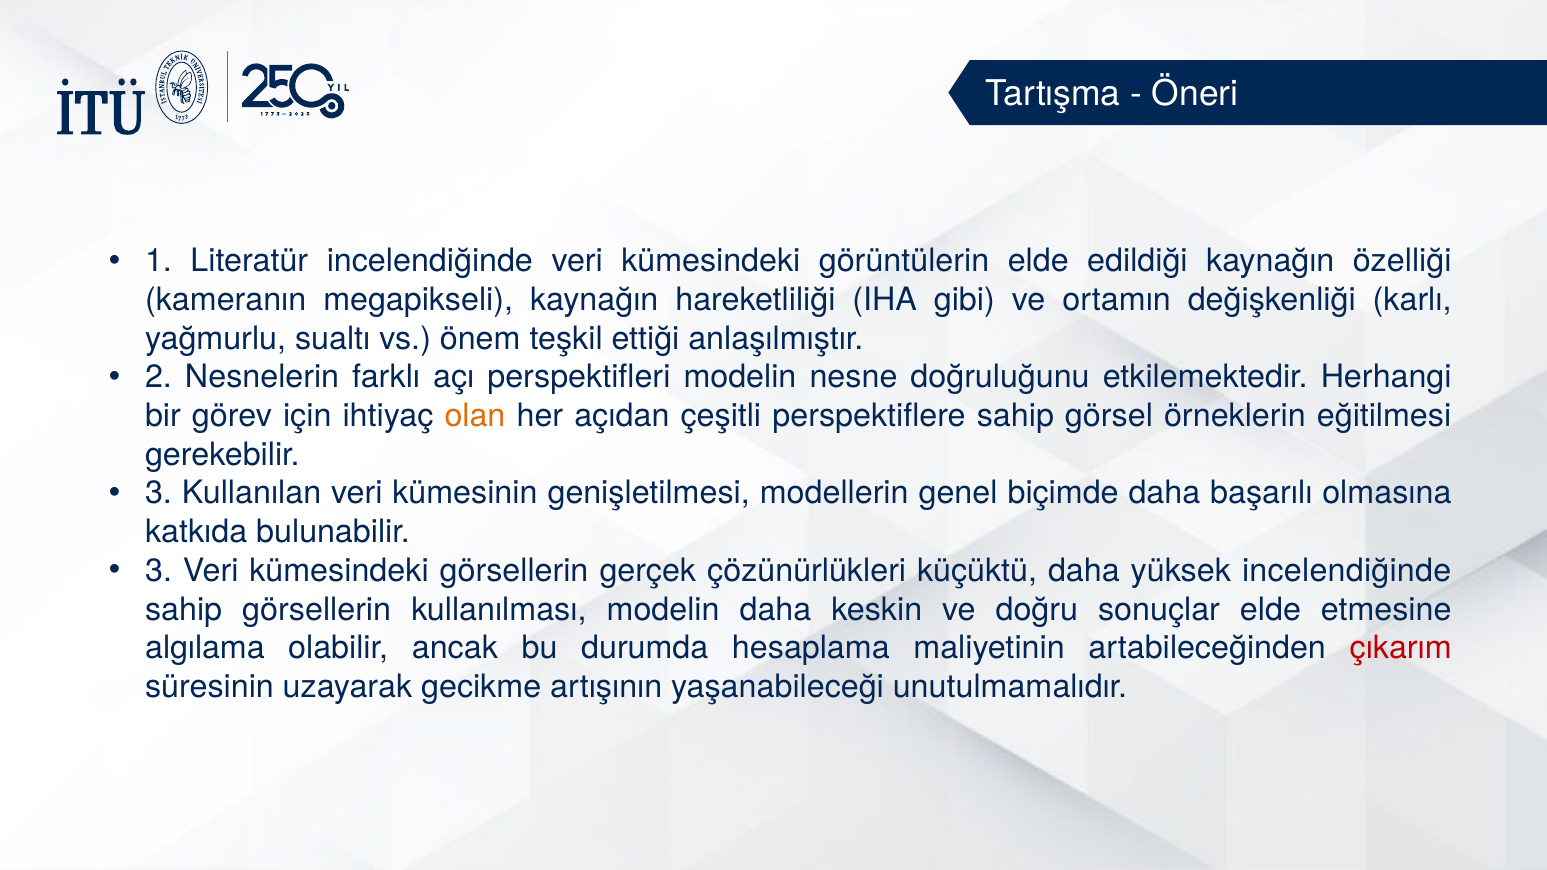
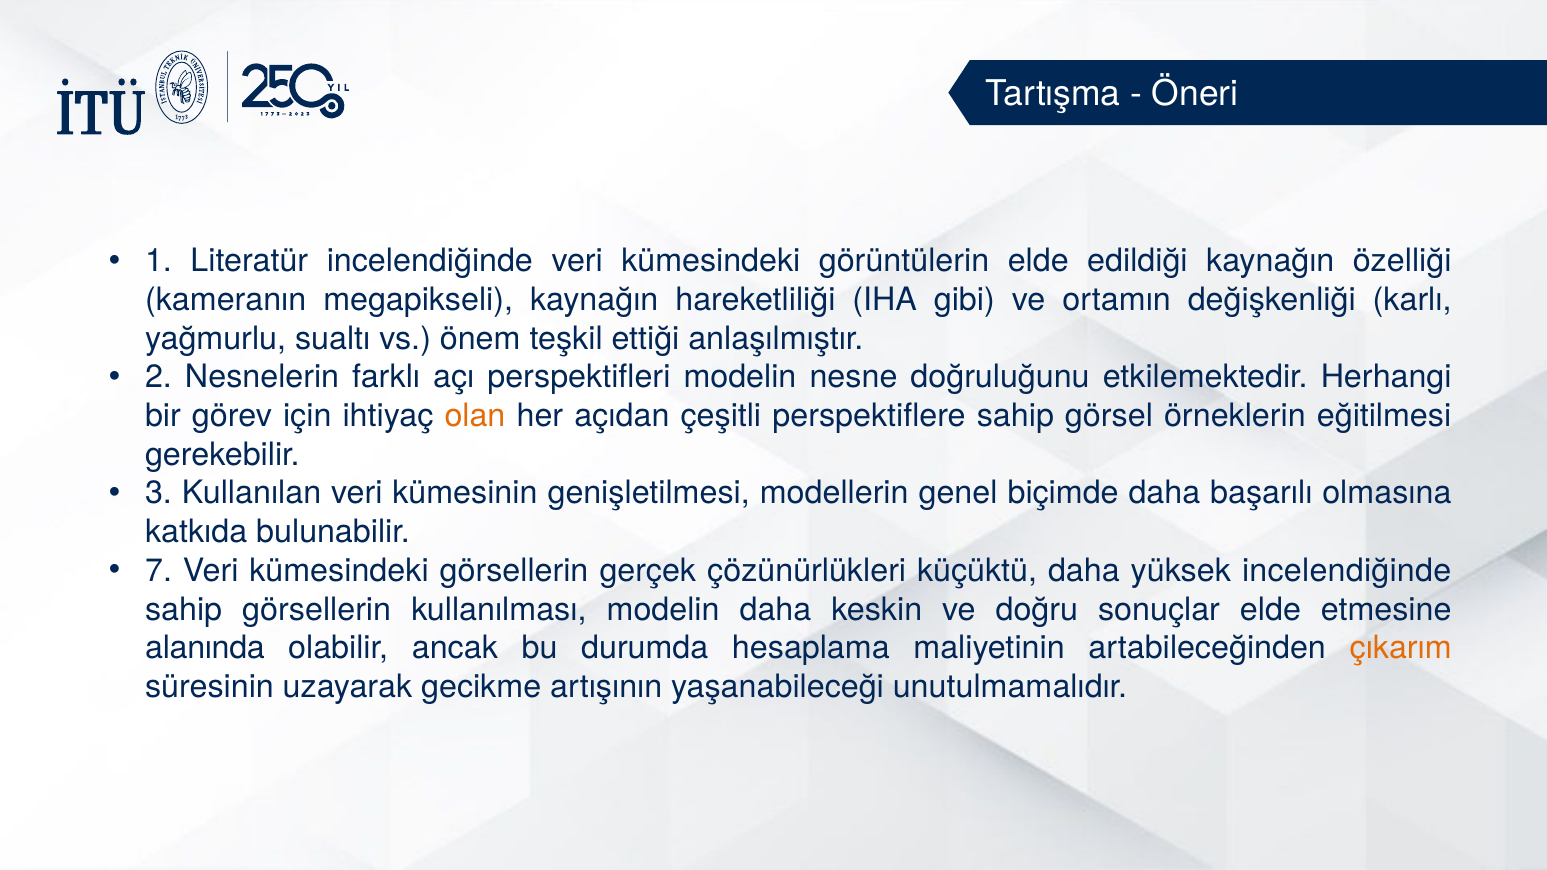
3 at (159, 571): 3 -> 7
algılama: algılama -> alanında
çıkarım colour: red -> orange
